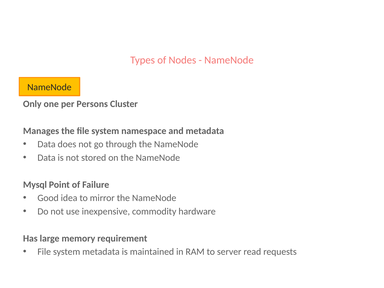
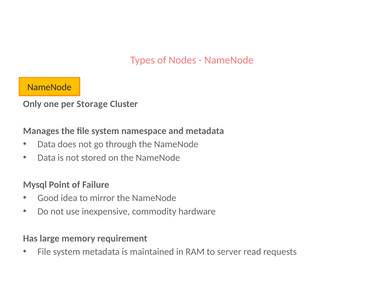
Persons: Persons -> Storage
